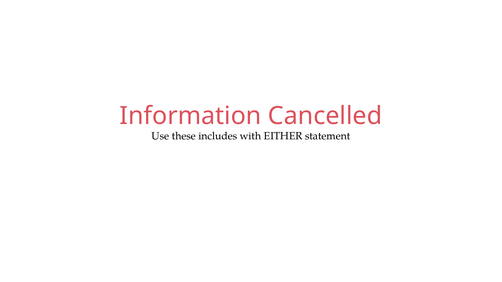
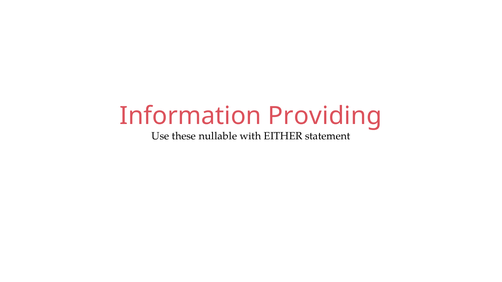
Cancelled: Cancelled -> Providing
includes: includes -> nullable
